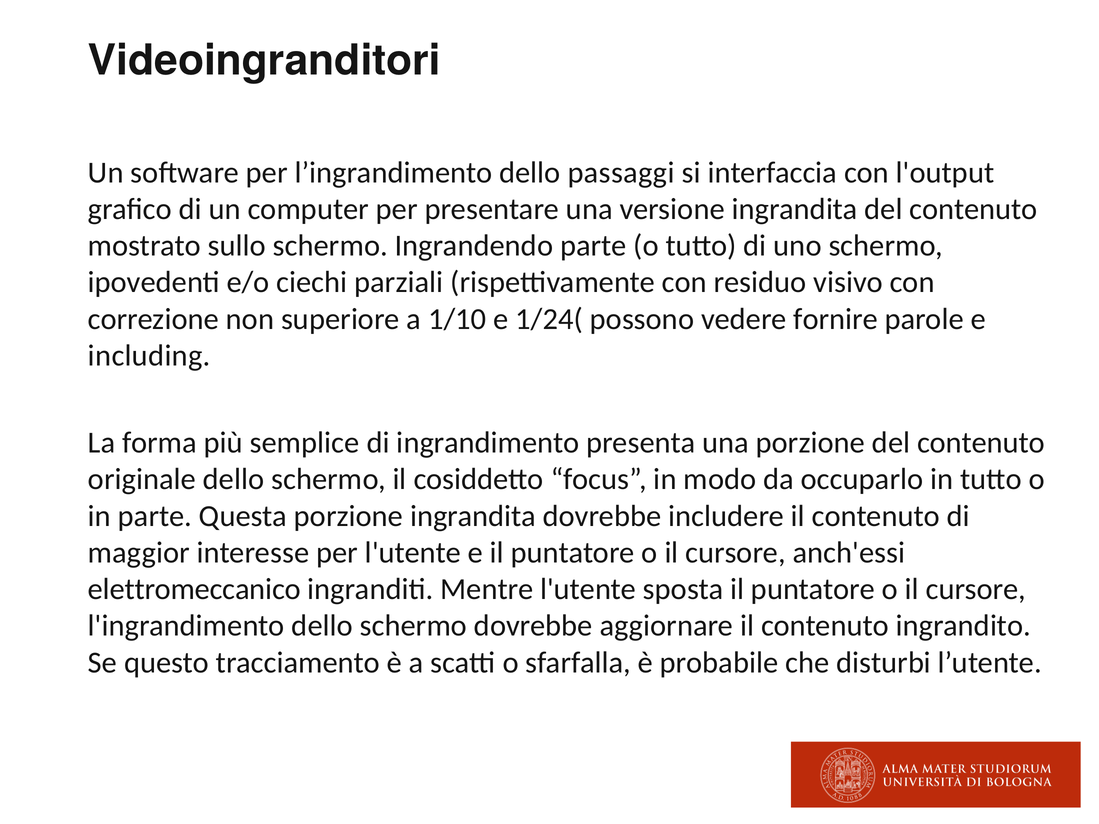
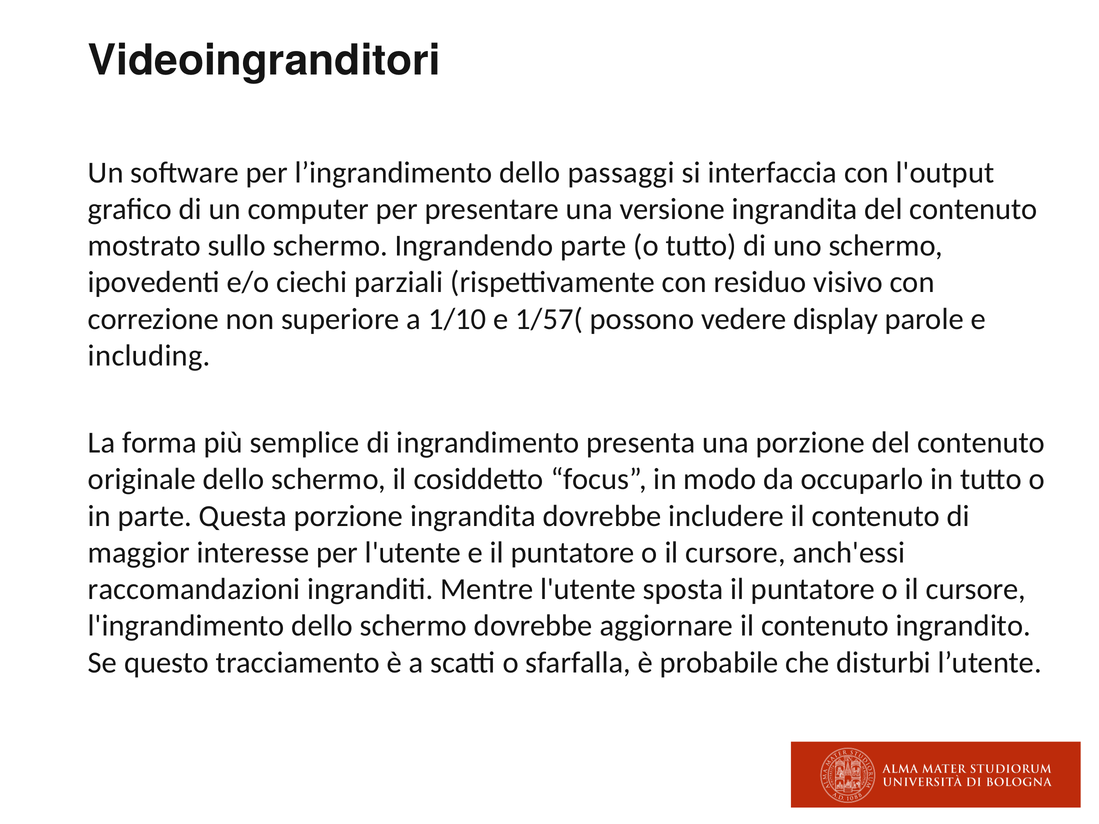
1/24(: 1/24( -> 1/57(
fornire: fornire -> display
elettromeccanico: elettromeccanico -> raccomandazioni
